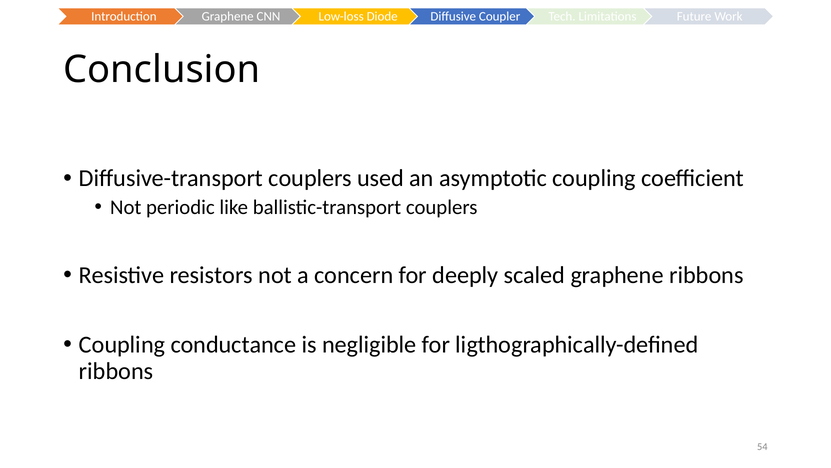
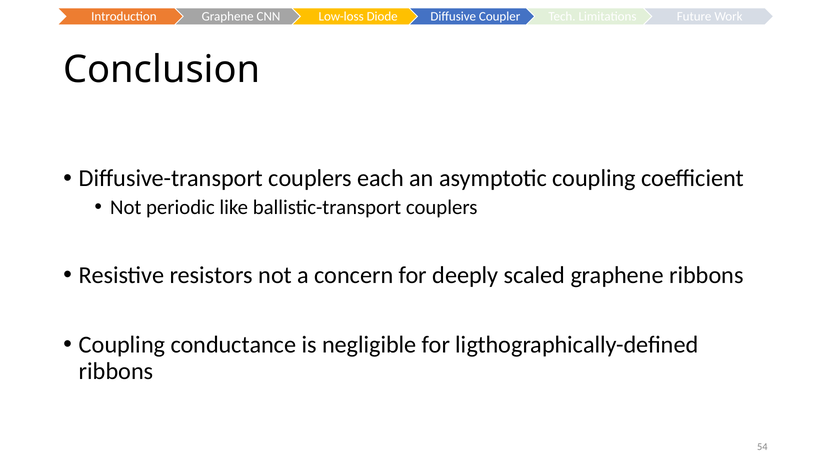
used: used -> each
